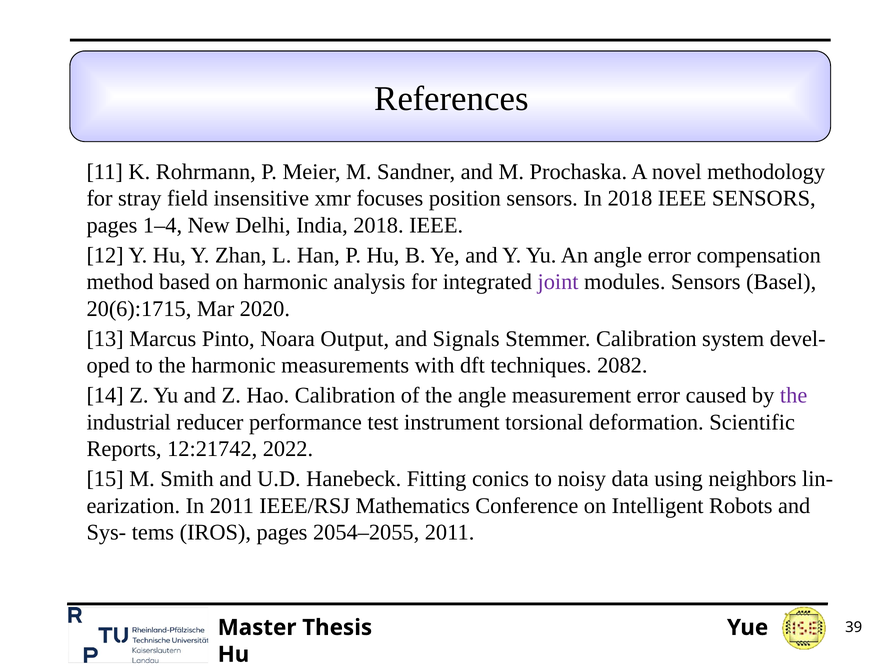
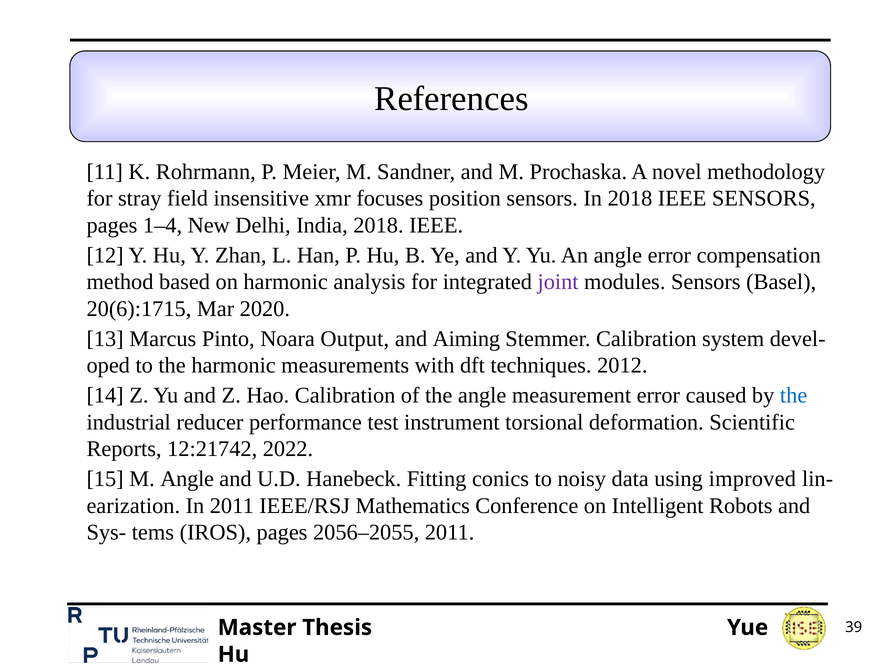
Signals: Signals -> Aiming
2082: 2082 -> 2012
the at (794, 396) colour: purple -> blue
M Smith: Smith -> Angle
neighbors: neighbors -> improved
2054–2055: 2054–2055 -> 2056–2055
